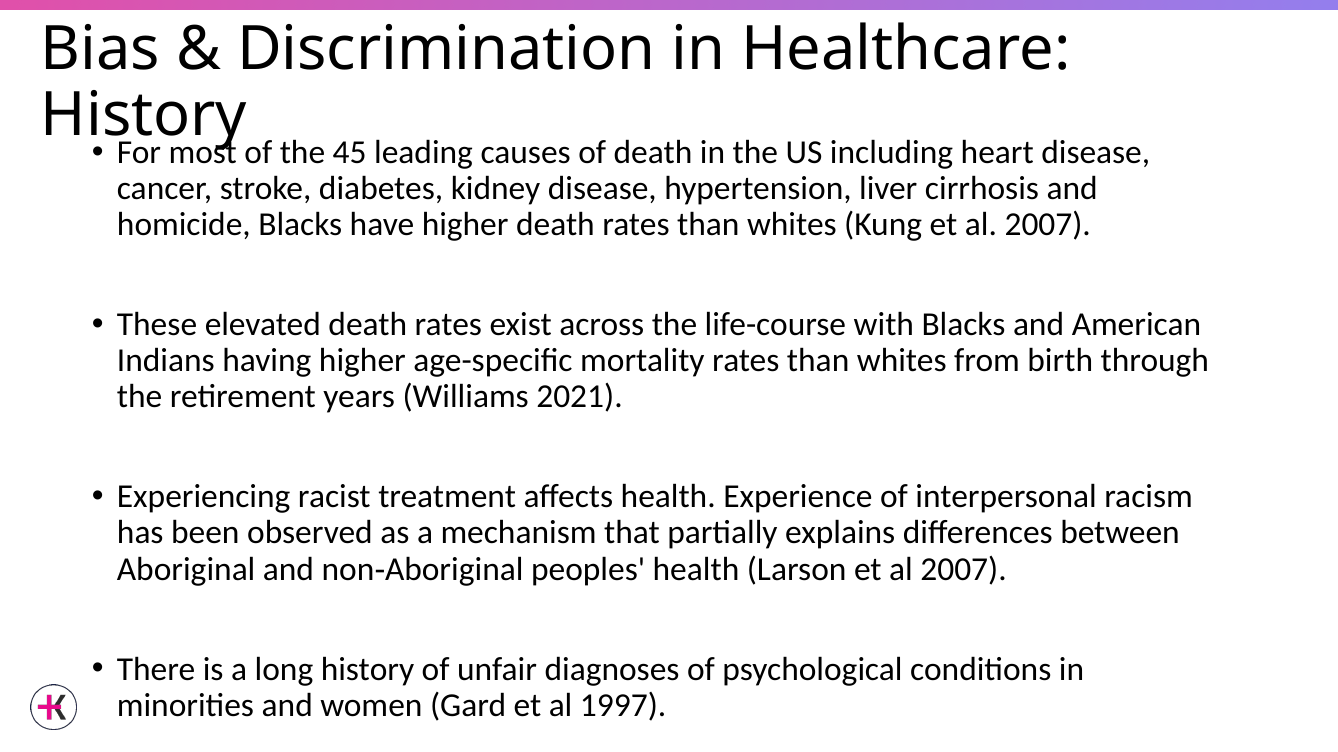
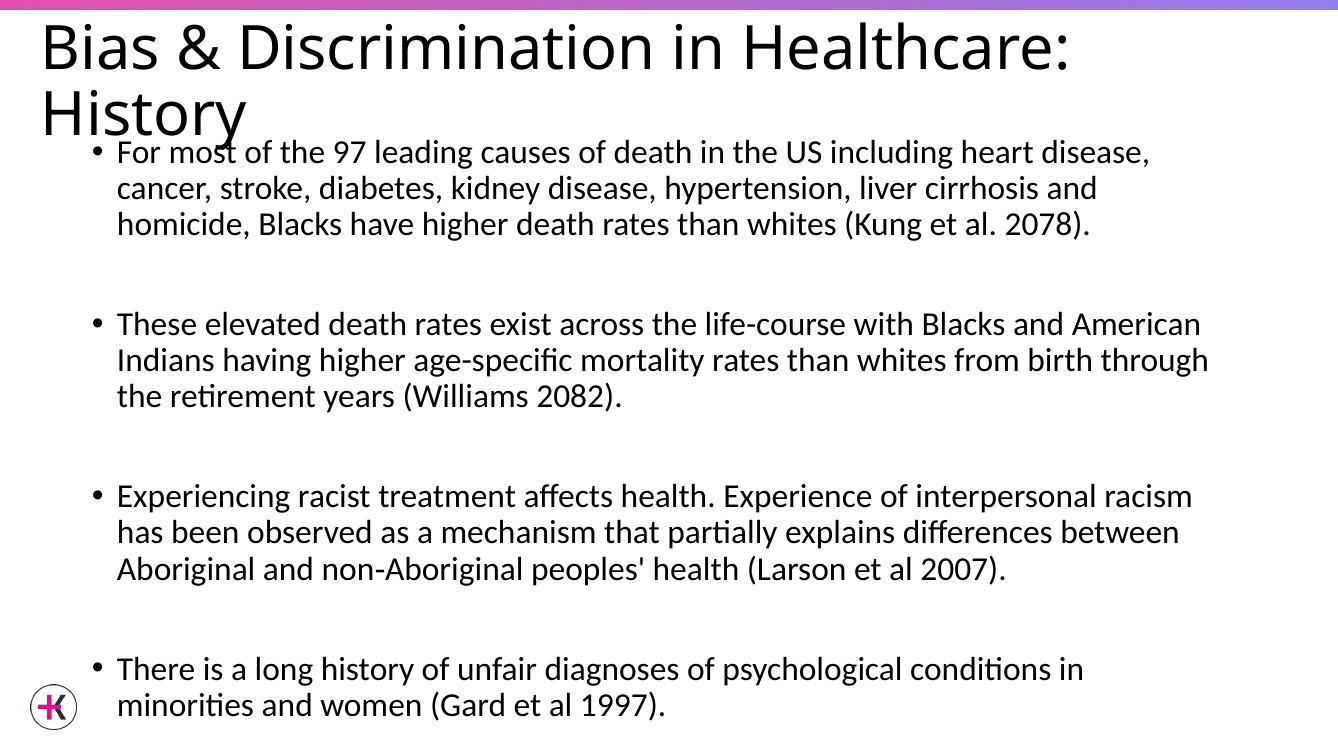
45: 45 -> 97
Kung et al 2007: 2007 -> 2078
2021: 2021 -> 2082
